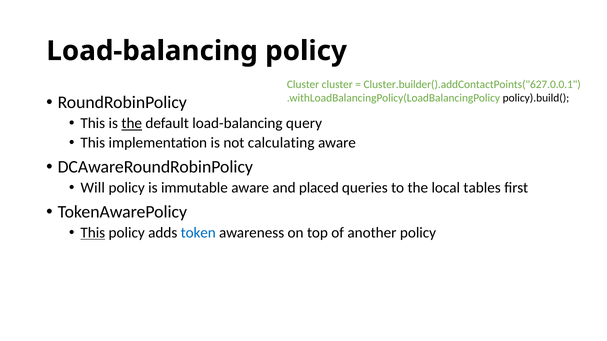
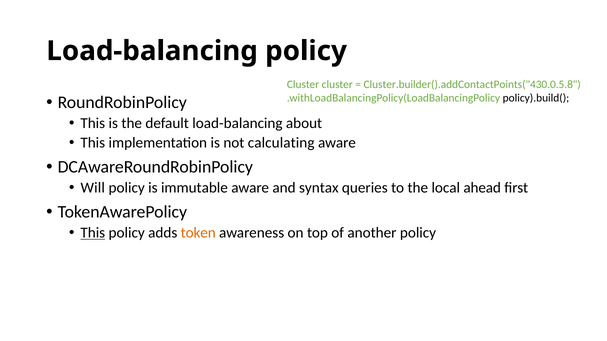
Cluster.builder().addContactPoints("627.0.0.1: Cluster.builder().addContactPoints("627.0.0.1 -> Cluster.builder().addContactPoints("430.0.5.8
the at (132, 124) underline: present -> none
query: query -> about
placed: placed -> syntax
tables: tables -> ahead
token colour: blue -> orange
